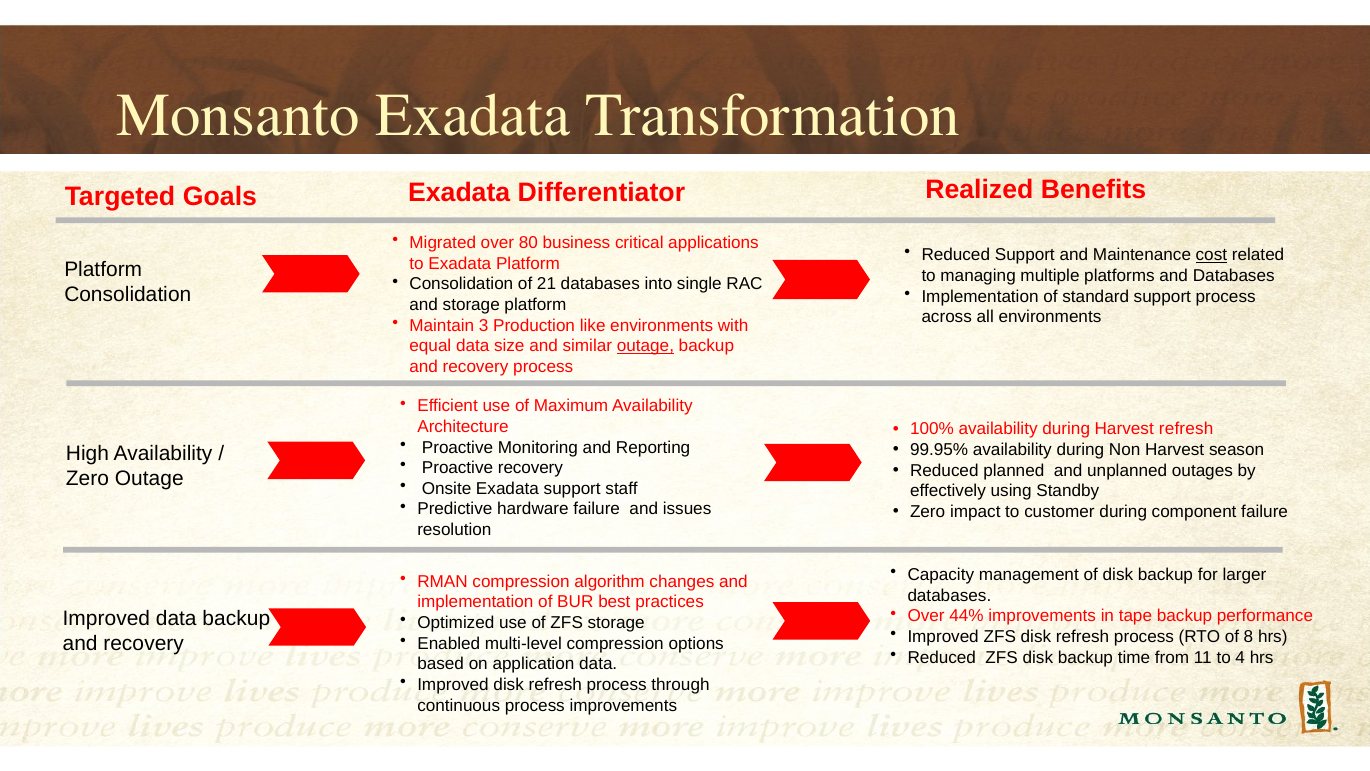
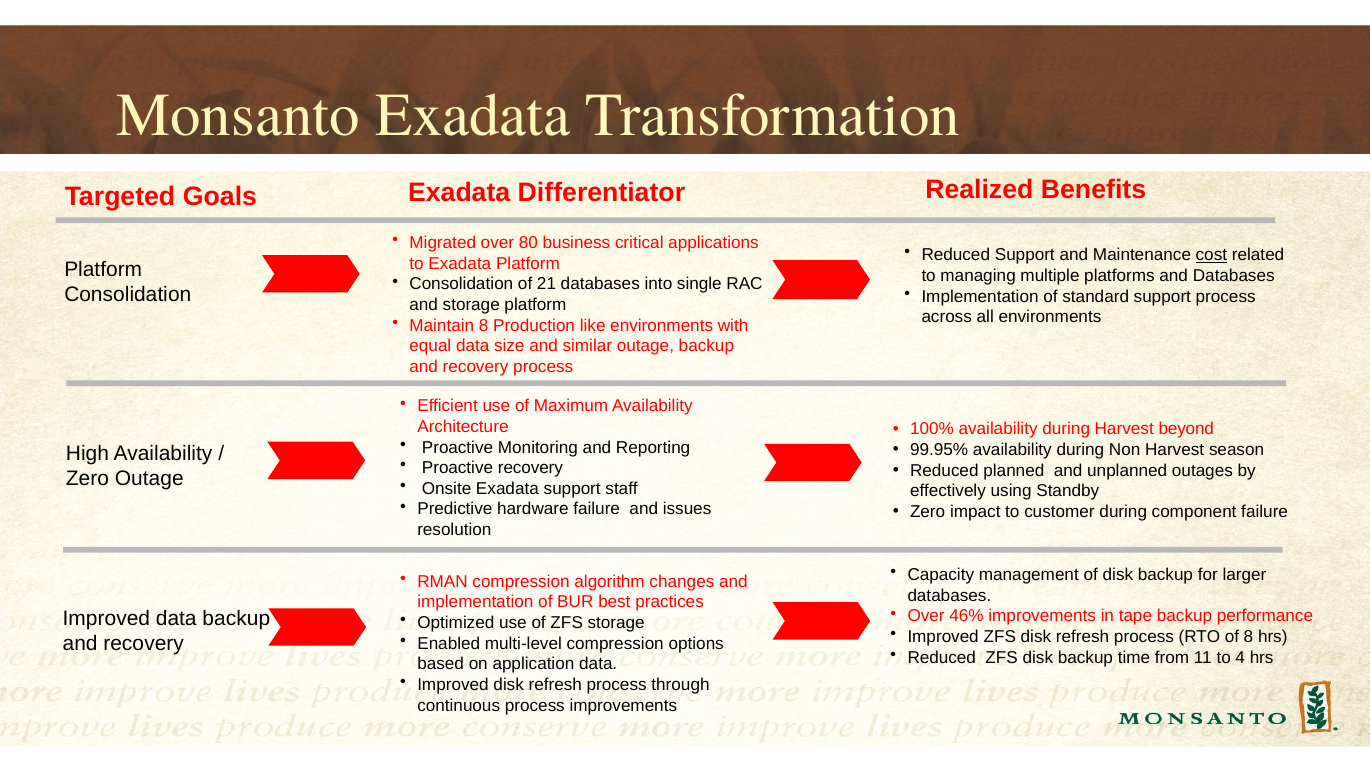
Maintain 3: 3 -> 8
outage at (645, 346) underline: present -> none
Harvest refresh: refresh -> beyond
44%: 44% -> 46%
